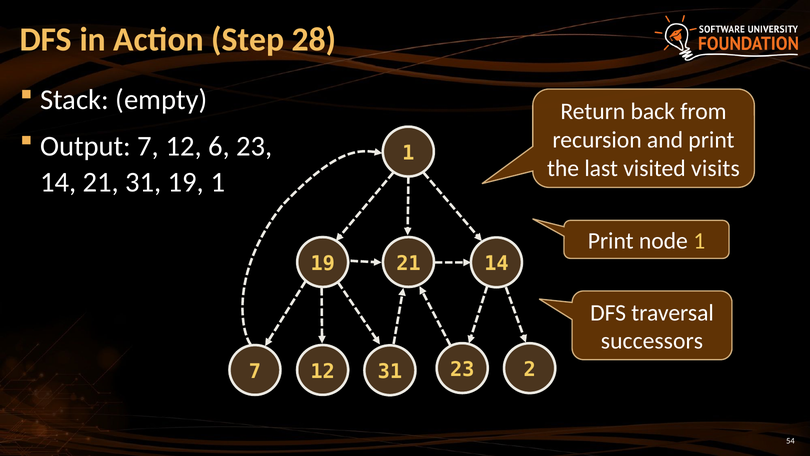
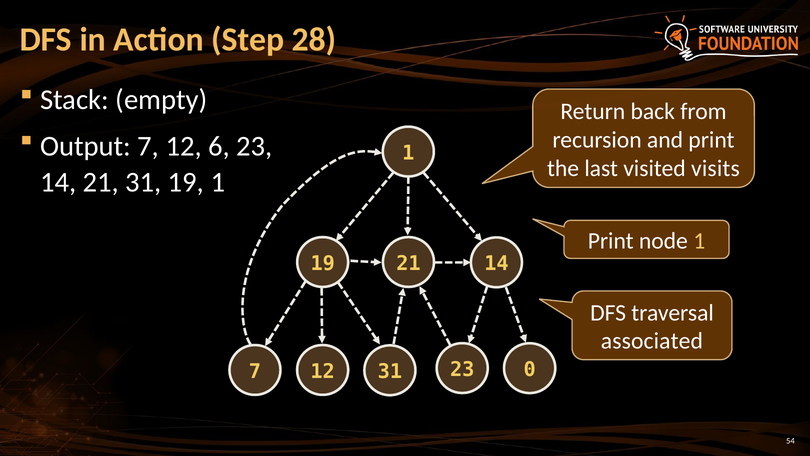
successors: successors -> associated
2: 2 -> 0
